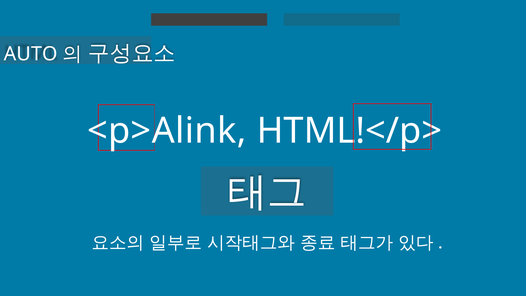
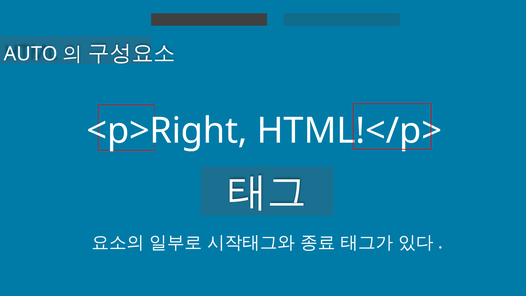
<p>Alink: <p>Alink -> <p>Right
